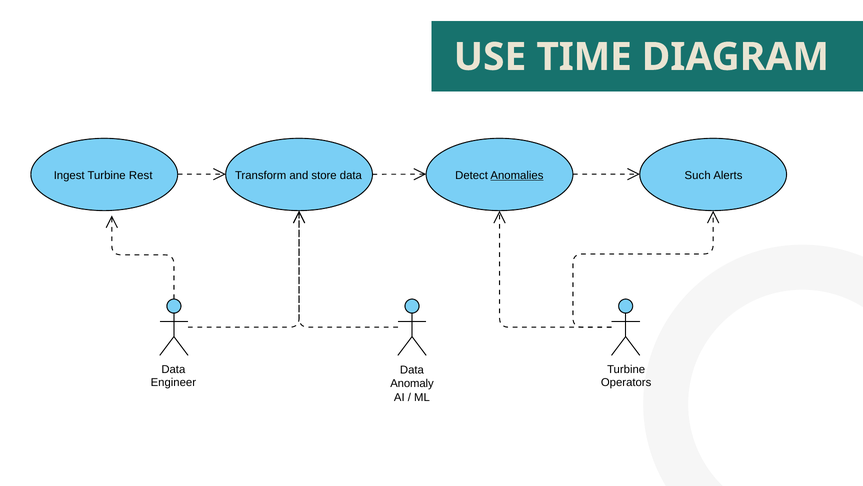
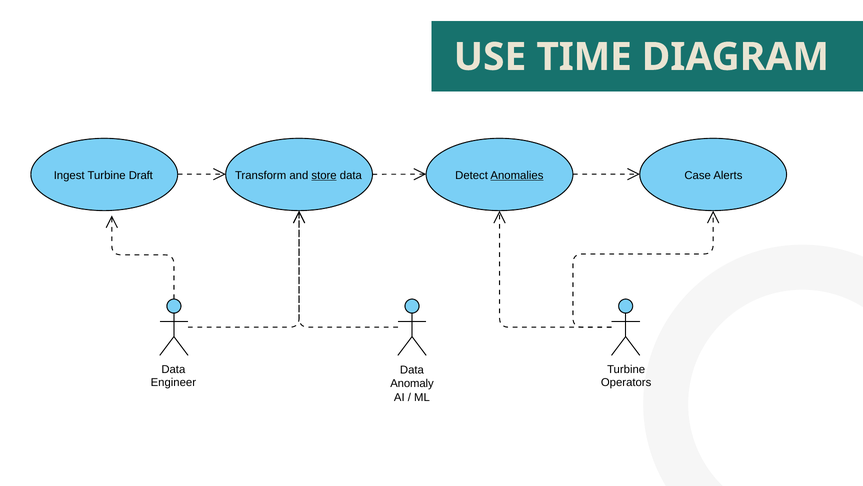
Rest: Rest -> Draft
store underline: none -> present
Such: Such -> Case
